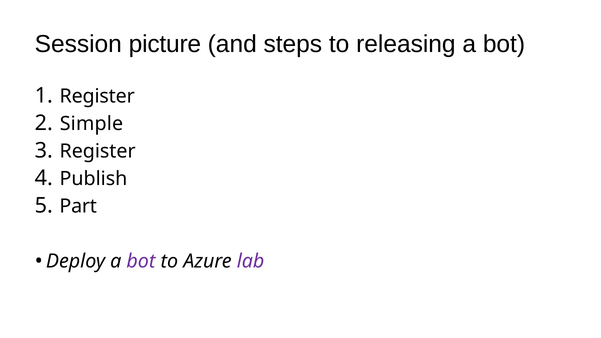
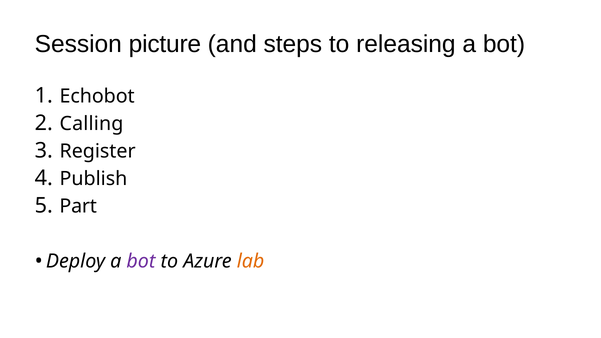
Register at (97, 96): Register -> Echobot
Simple: Simple -> Calling
lab colour: purple -> orange
